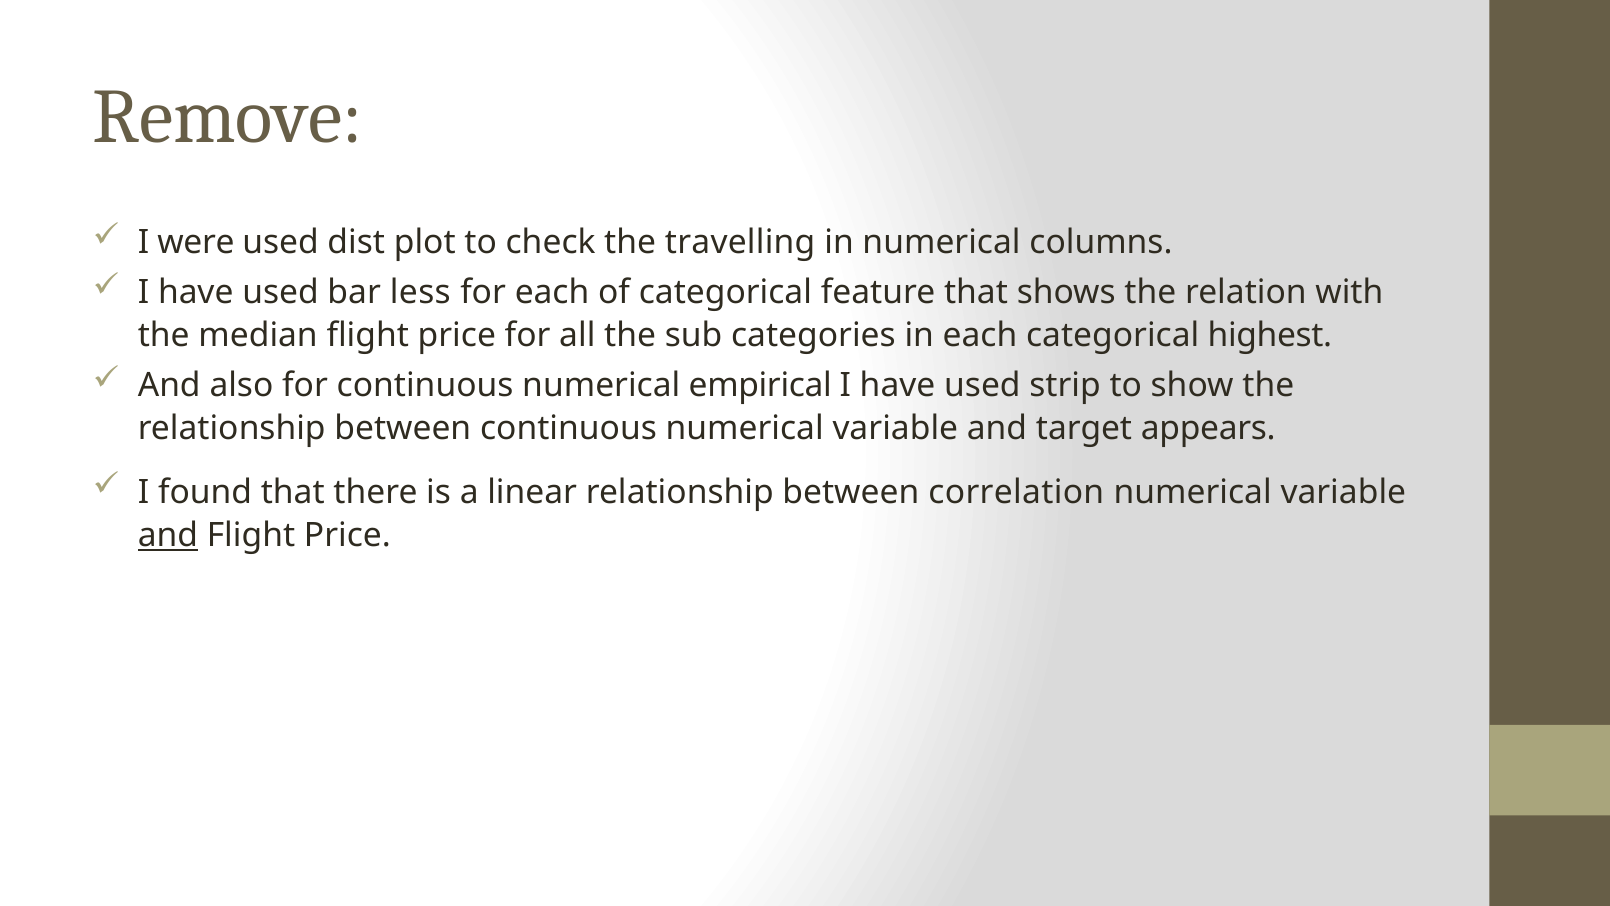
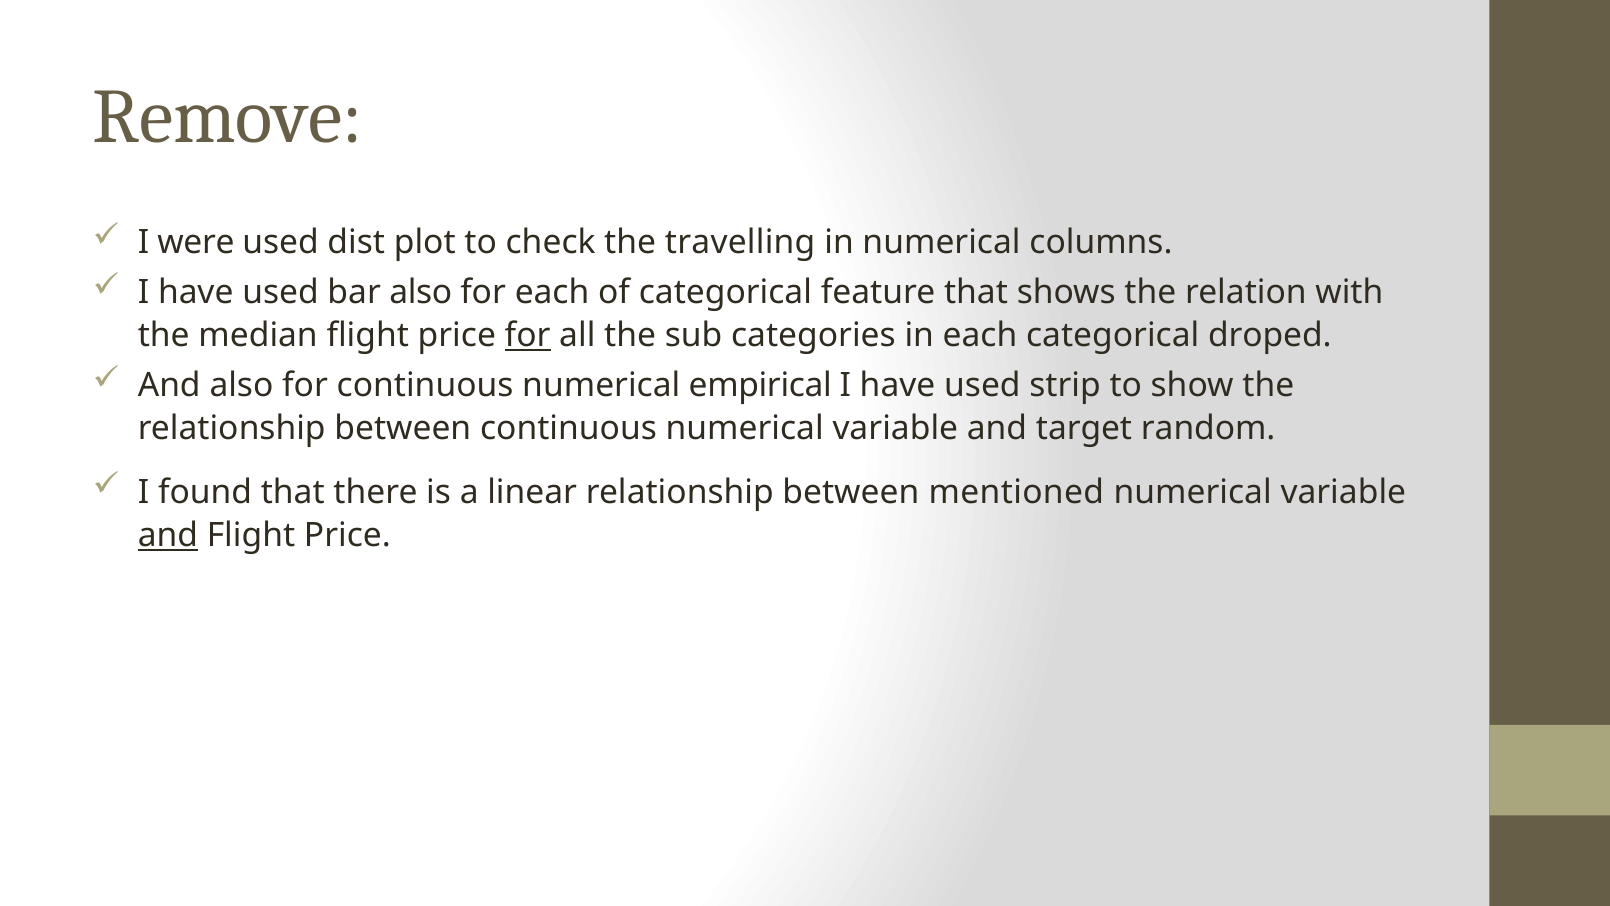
bar less: less -> also
for at (528, 336) underline: none -> present
highest: highest -> droped
appears: appears -> random
correlation: correlation -> mentioned
